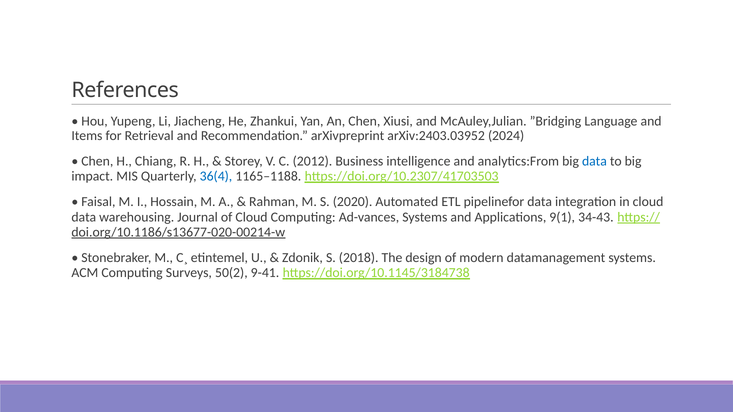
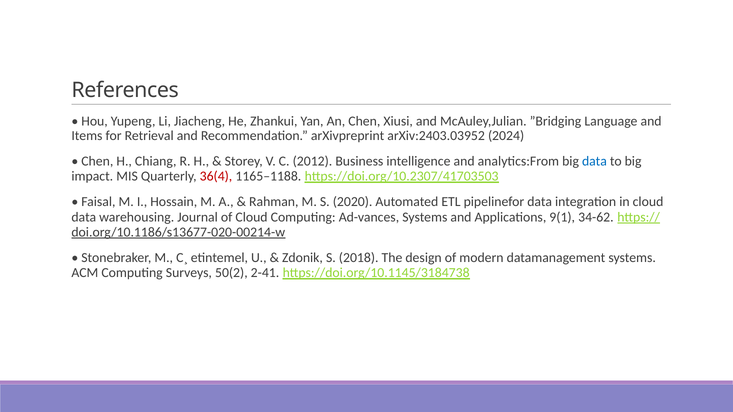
36(4 colour: blue -> red
34-43: 34-43 -> 34-62
9-41: 9-41 -> 2-41
